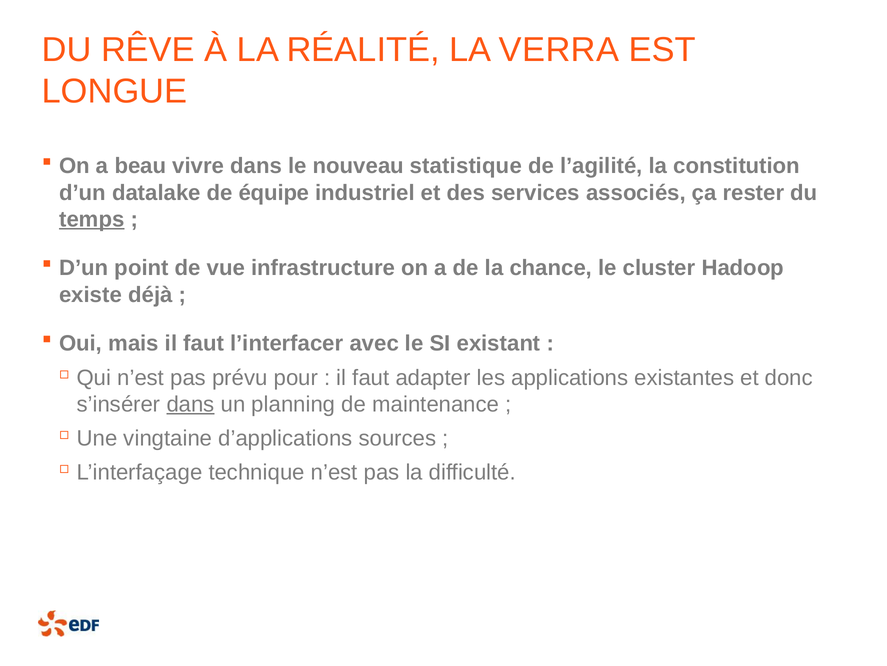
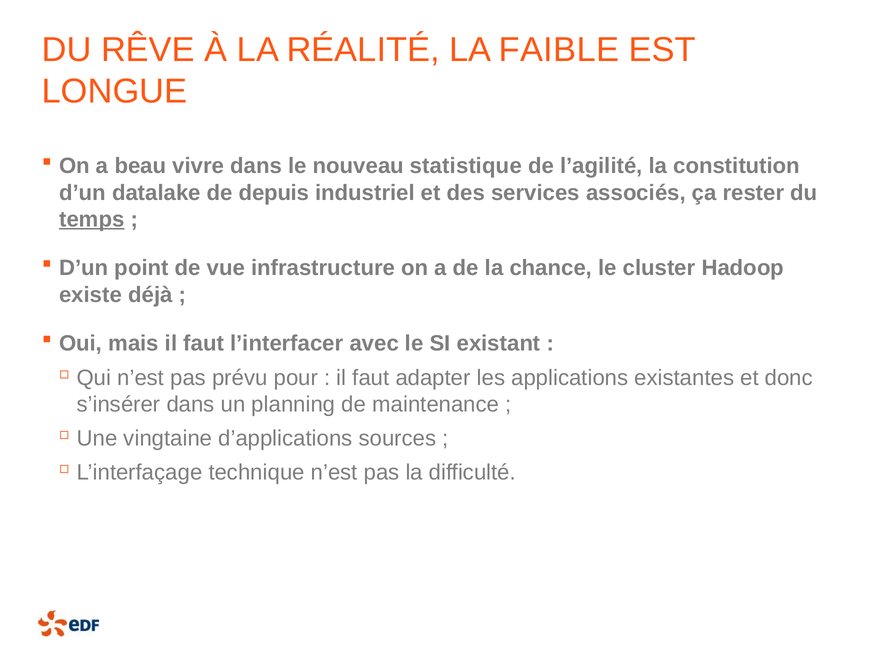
VERRA: VERRA -> FAIBLE
équipe: équipe -> depuis
dans at (191, 404) underline: present -> none
